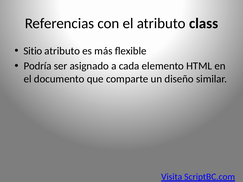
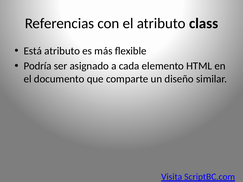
Sitio: Sitio -> Está
